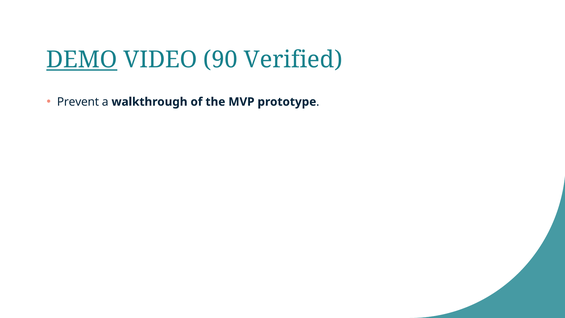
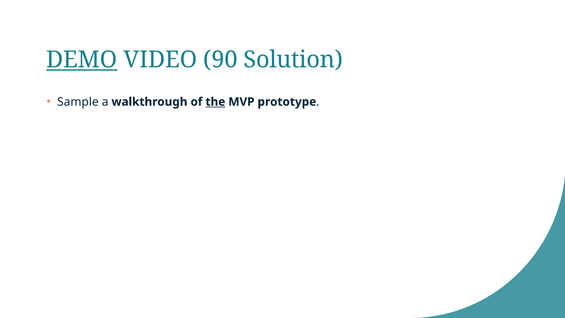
Verified: Verified -> Solution
Prevent: Prevent -> Sample
the underline: none -> present
